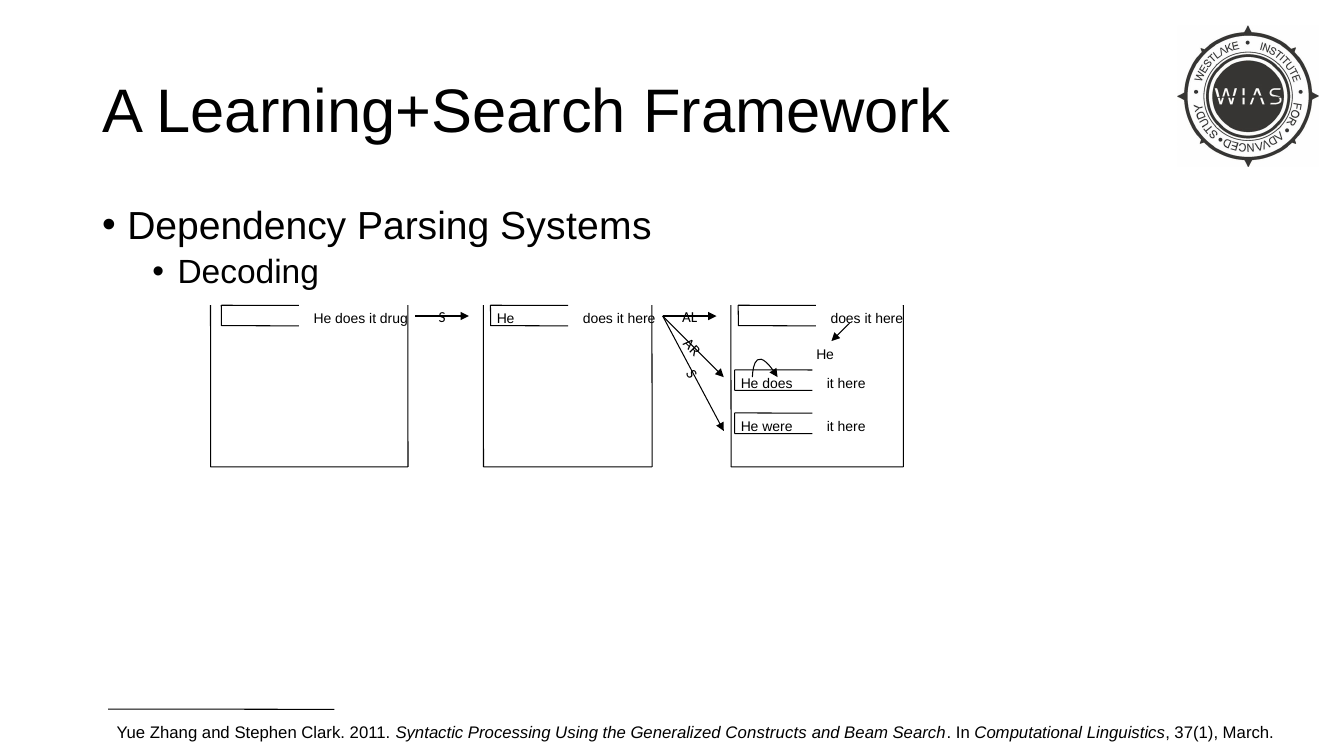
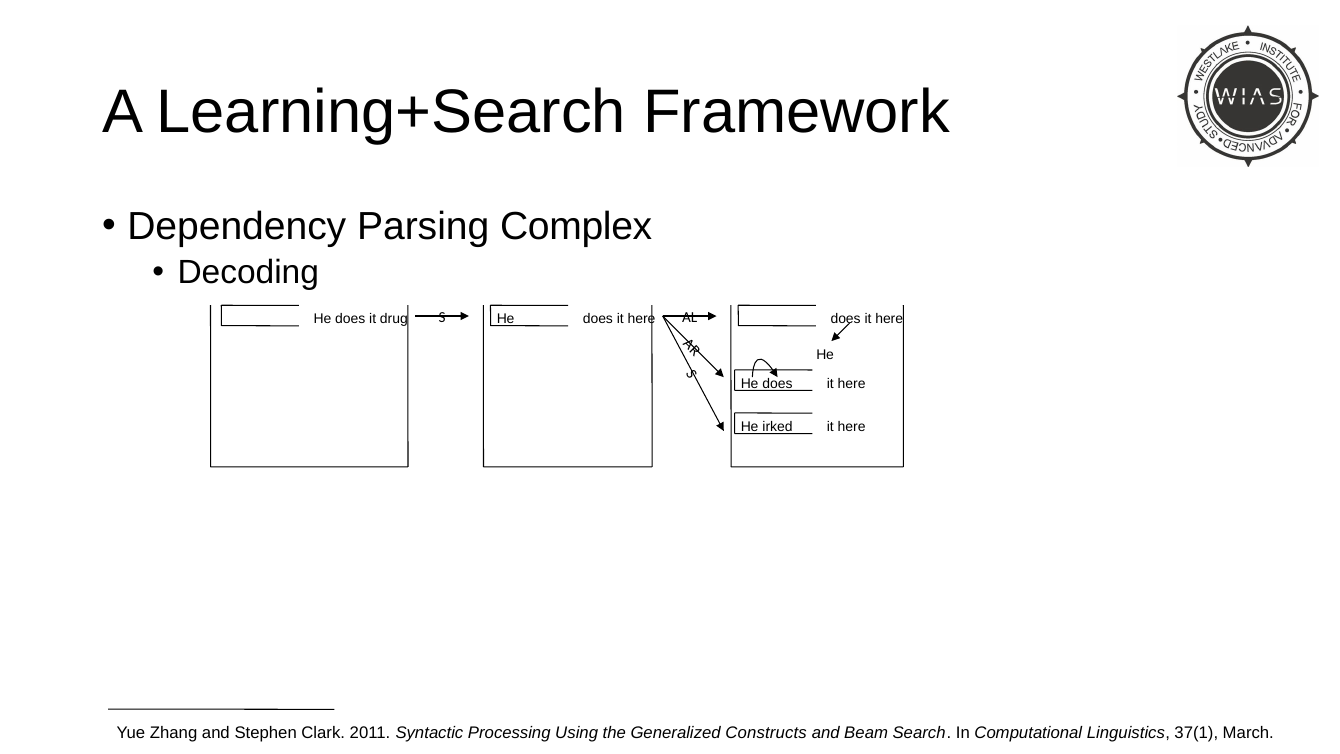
Systems: Systems -> Complex
were: were -> irked
